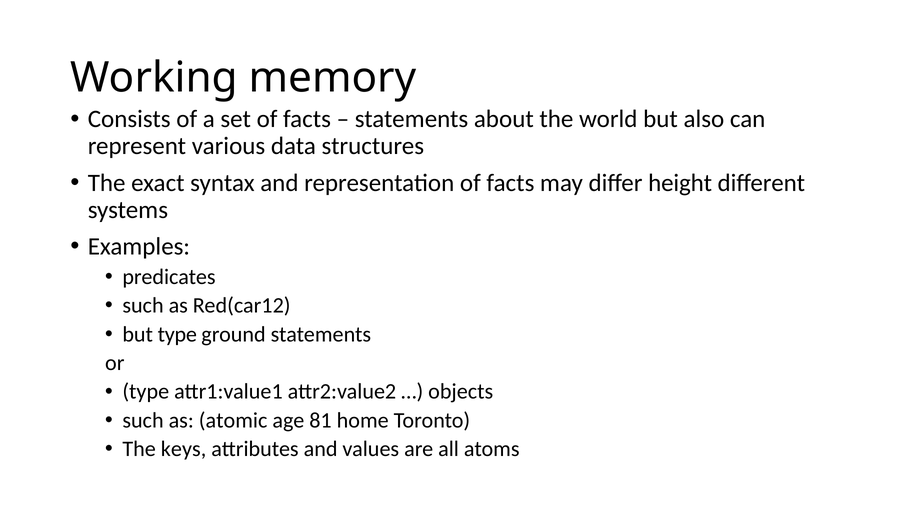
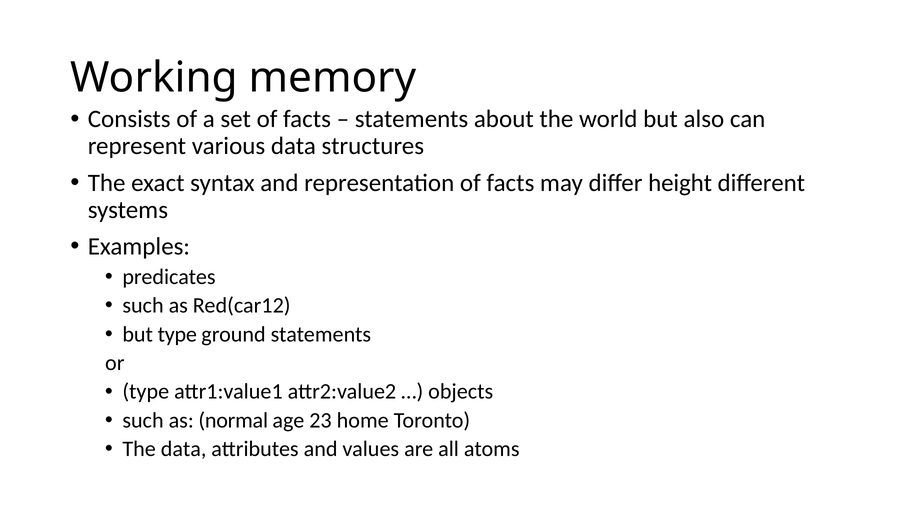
atomic: atomic -> normal
81: 81 -> 23
The keys: keys -> data
